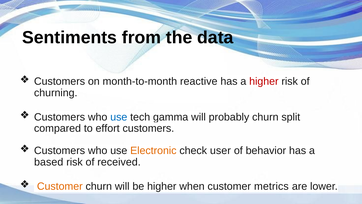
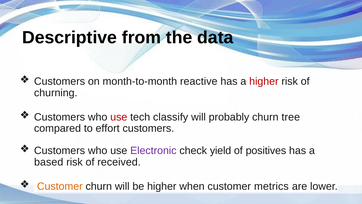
Sentiments: Sentiments -> Descriptive
use at (119, 117) colour: blue -> red
gamma: gamma -> classify
split: split -> tree
Electronic colour: orange -> purple
user: user -> yield
behavior: behavior -> positives
